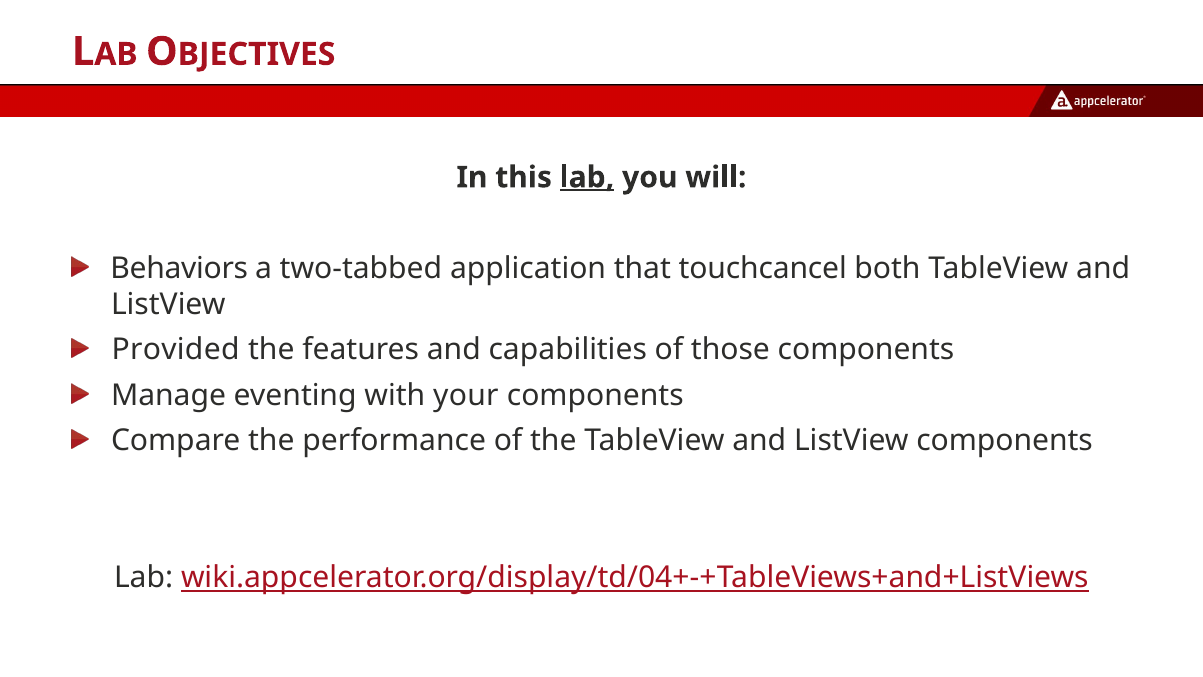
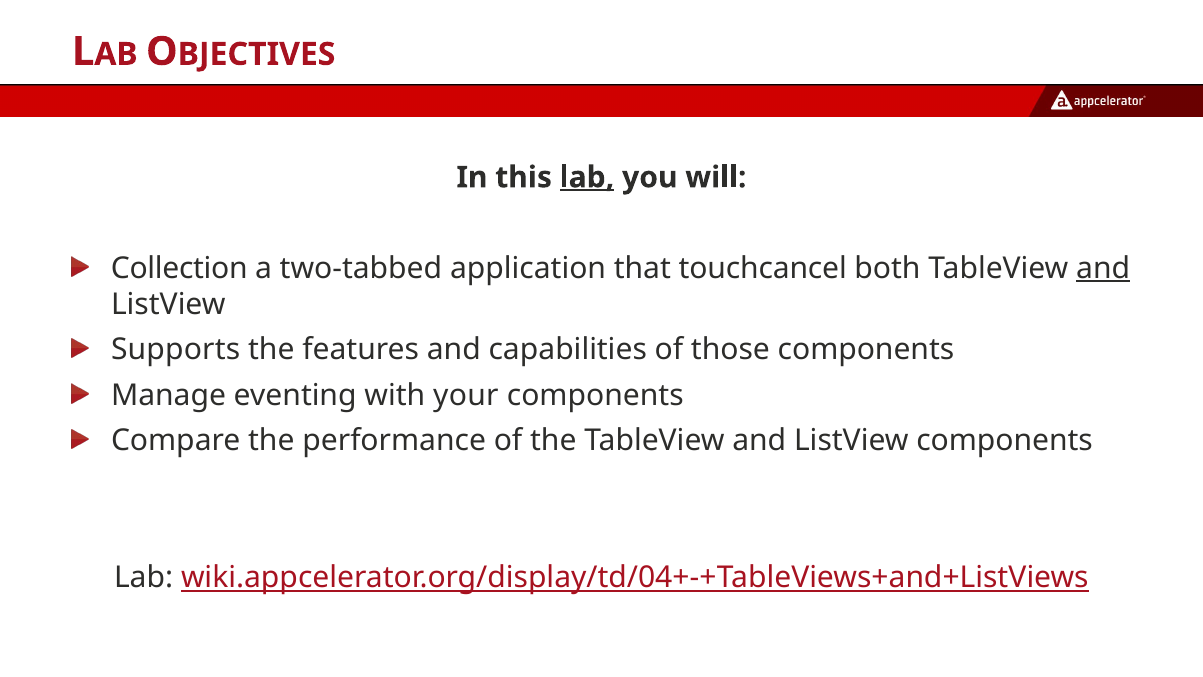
Behaviors: Behaviors -> Collection
and at (1103, 268) underline: none -> present
Provided: Provided -> Supports
